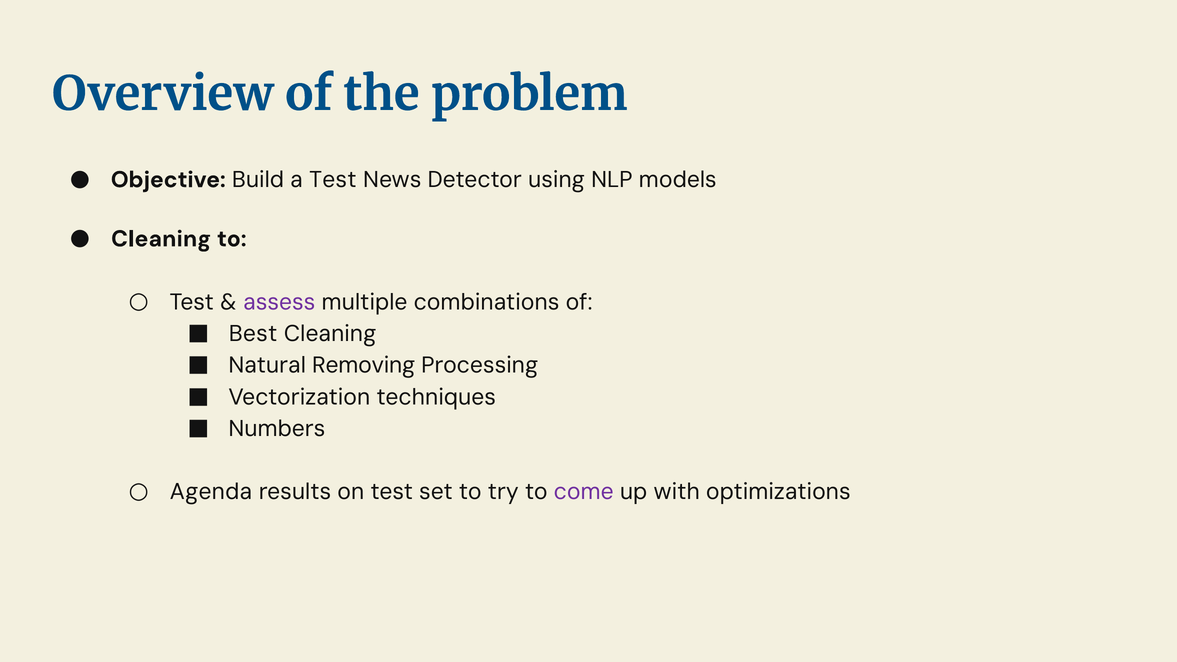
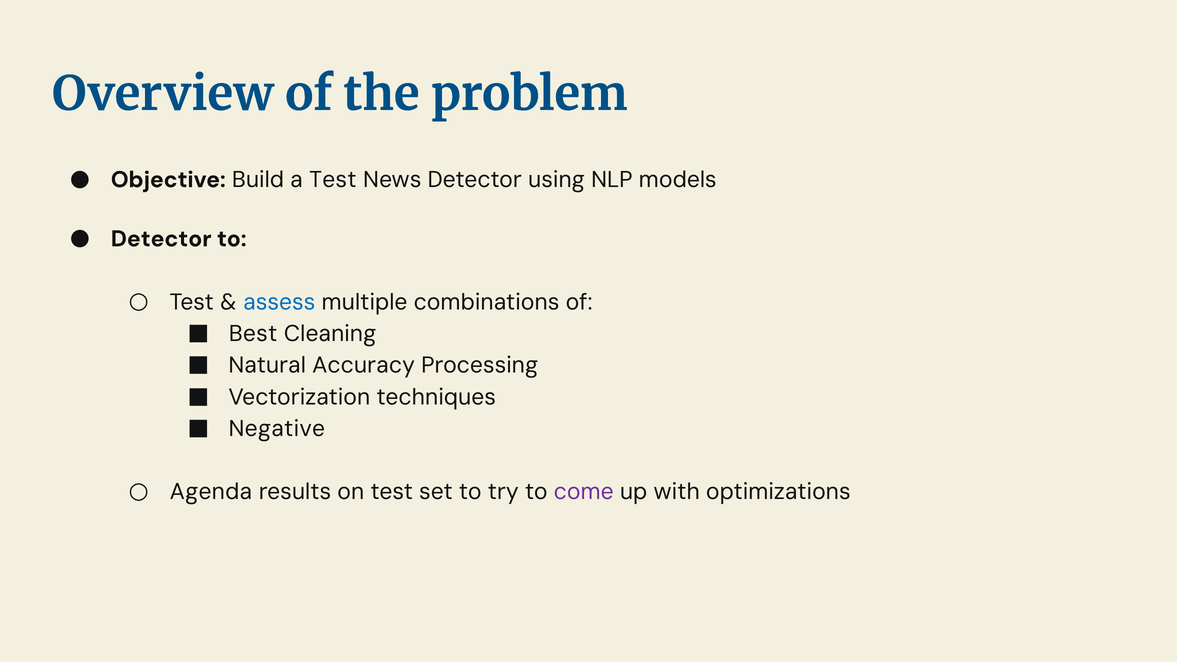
Cleaning at (161, 239): Cleaning -> Detector
assess colour: purple -> blue
Removing: Removing -> Accuracy
Numbers: Numbers -> Negative
